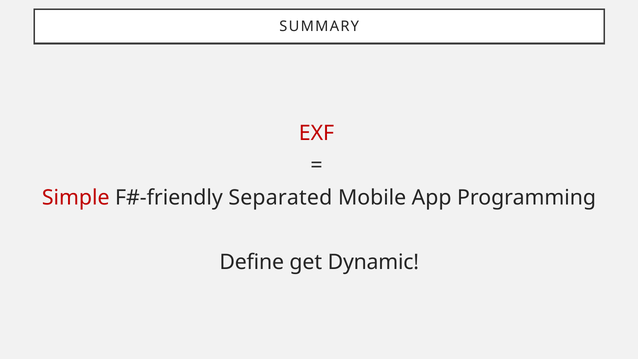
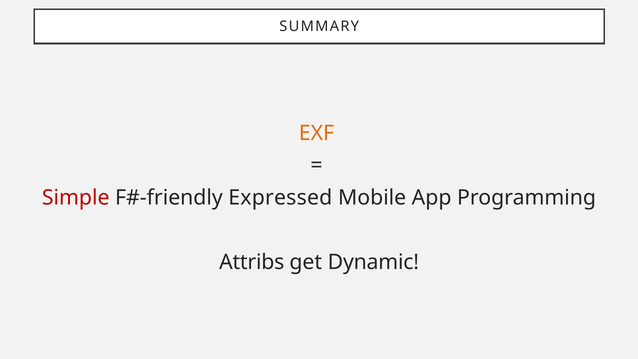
EXF colour: red -> orange
Separated: Separated -> Expressed
Define: Define -> Attribs
